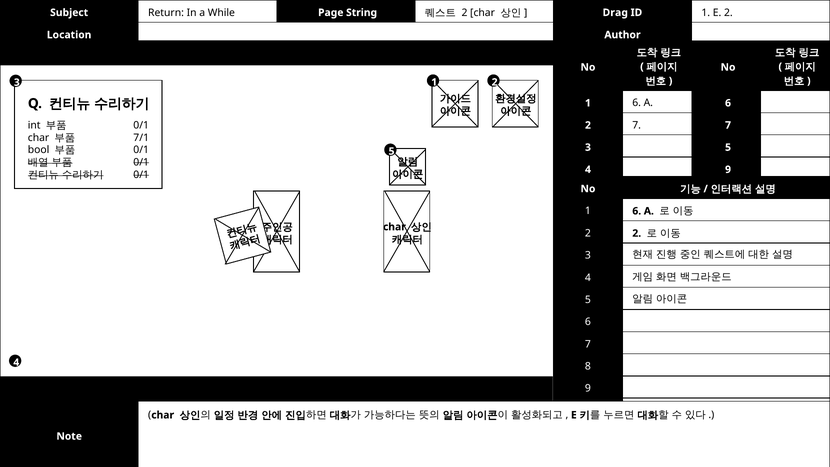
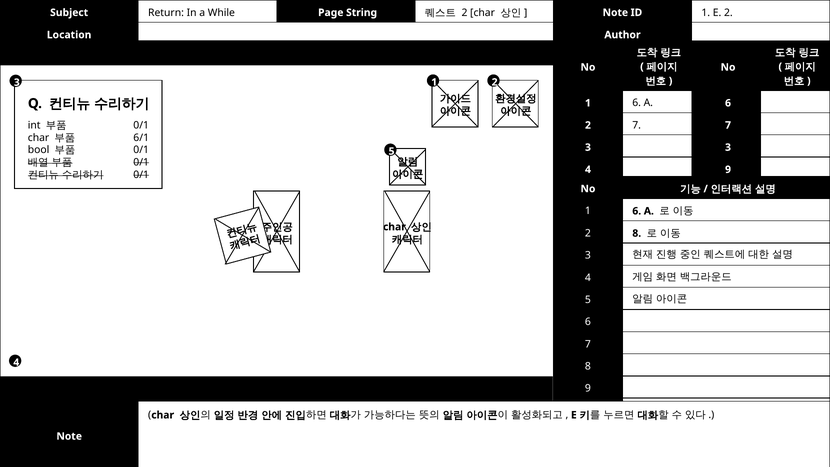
Drag at (615, 13): Drag -> Note
7/1: 7/1 -> 6/1
3 5: 5 -> 3
2 2: 2 -> 8
